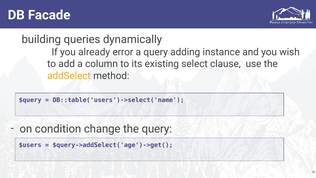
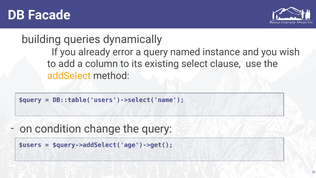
adding: adding -> named
